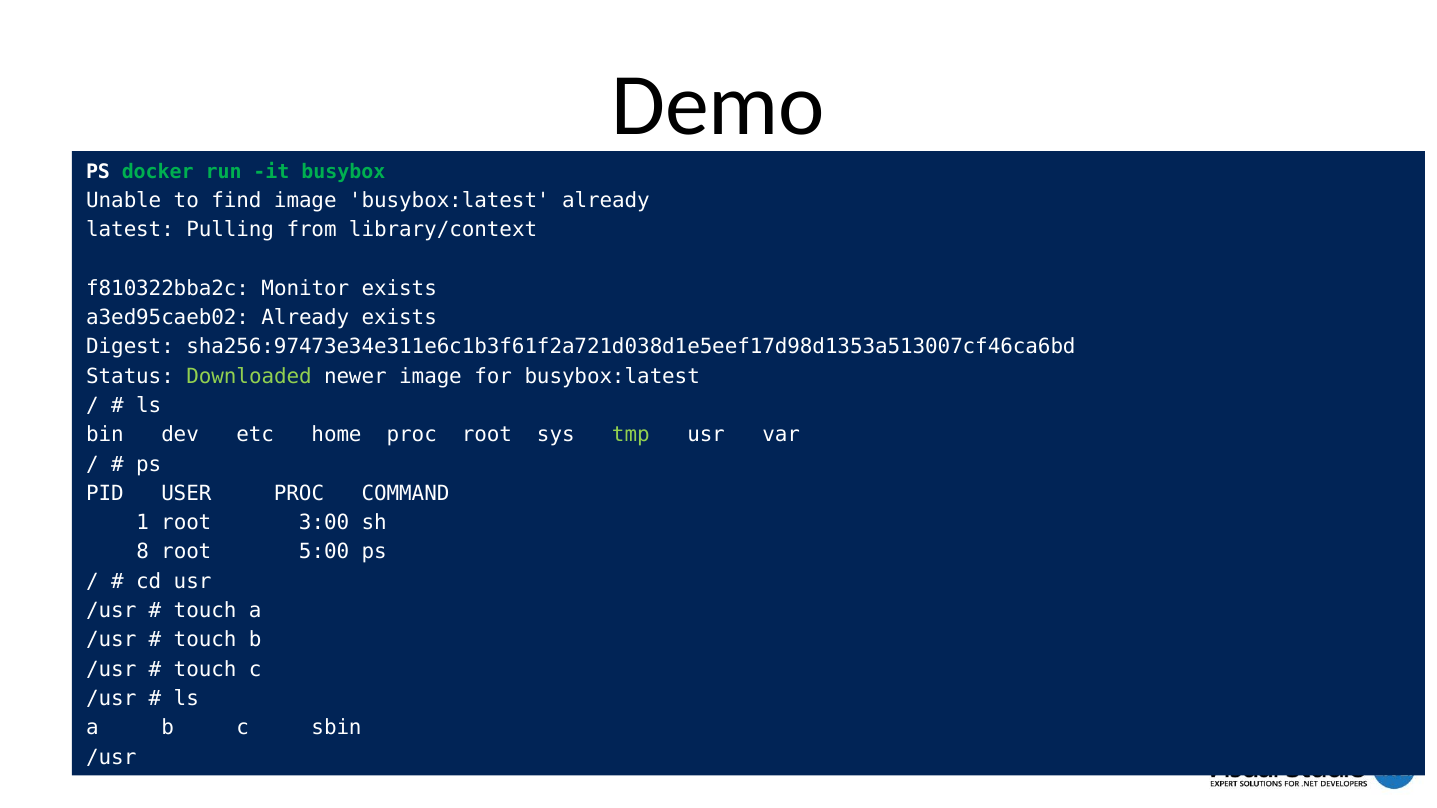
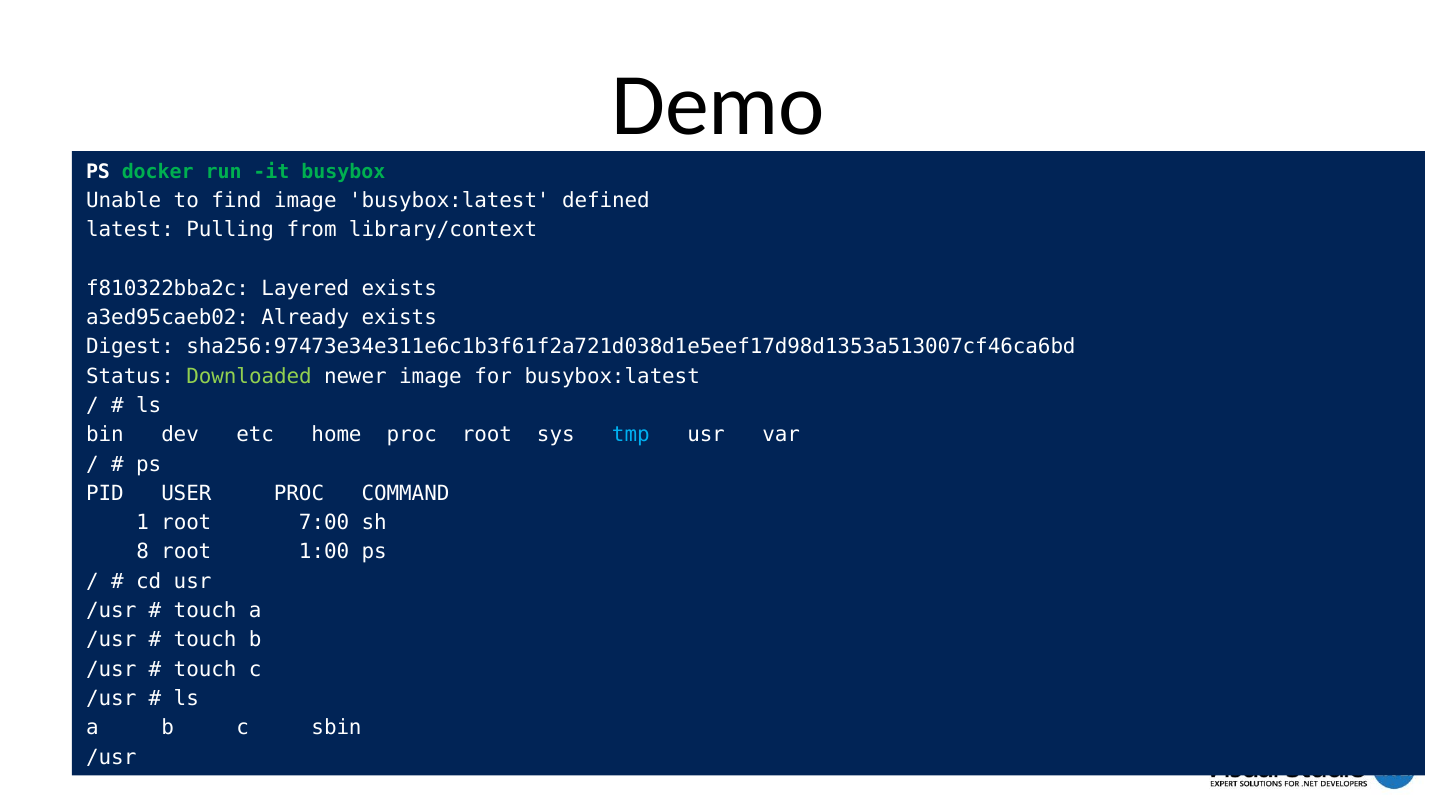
busybox:latest already: already -> defined
Monitor: Monitor -> Layered
tmp colour: light green -> light blue
3:00: 3:00 -> 7:00
5:00: 5:00 -> 1:00
